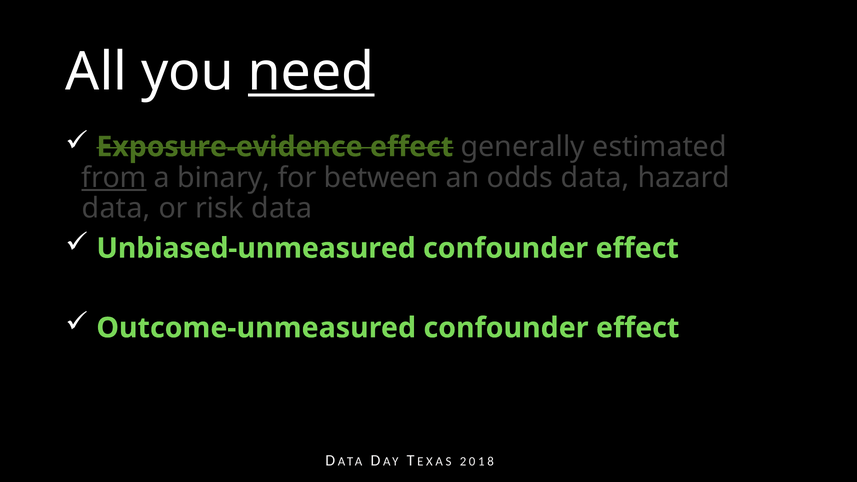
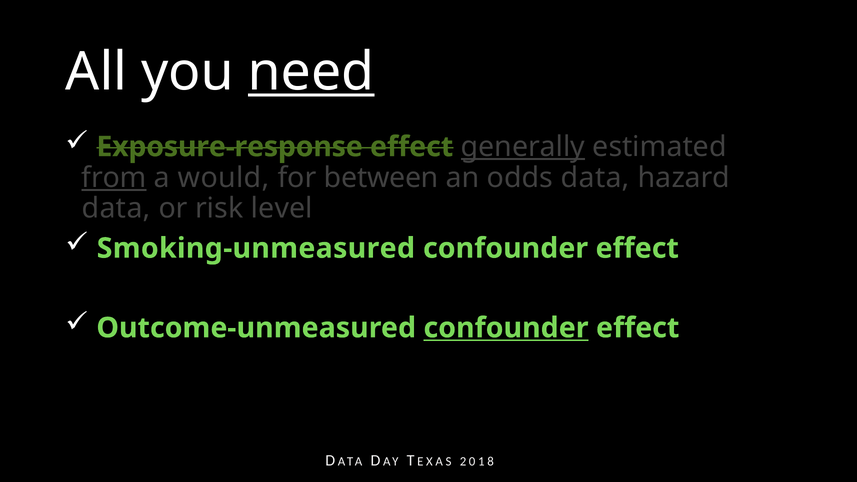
Exposure-evidence: Exposure-evidence -> Exposure-response
generally underline: none -> present
binary: binary -> would
risk data: data -> level
Unbiased-unmeasured: Unbiased-unmeasured -> Smoking-unmeasured
confounder at (506, 328) underline: none -> present
